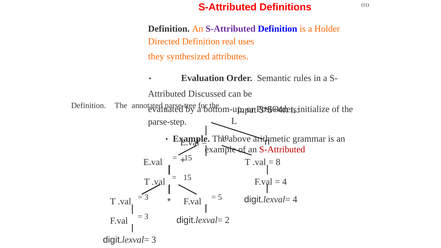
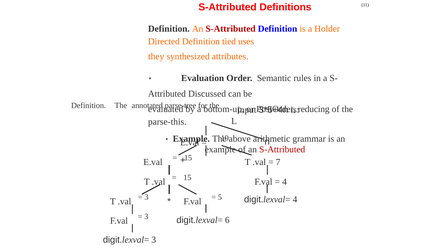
S-Attributed at (231, 29) colour: purple -> red
real: real -> tied
initialize: initialize -> reducing
parse-step: parse-step -> parse-this
8: 8 -> 7
2: 2 -> 6
